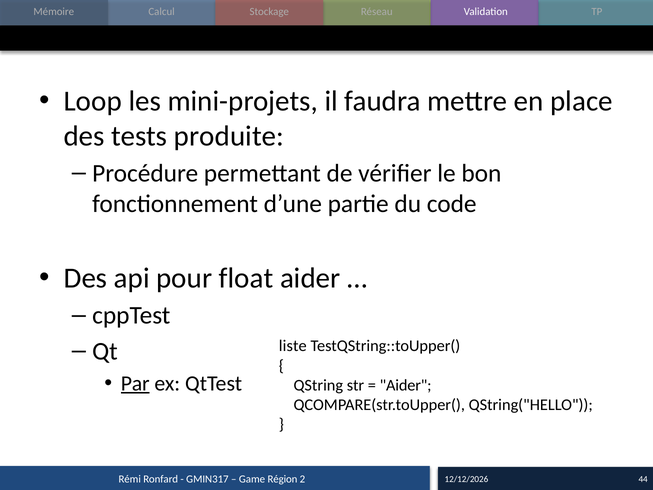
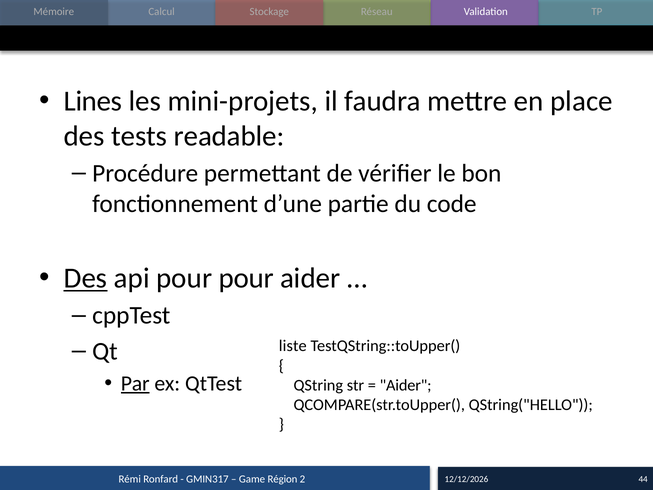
Loop: Loop -> Lines
produite: produite -> readable
Des at (86, 278) underline: none -> present
pour float: float -> pour
